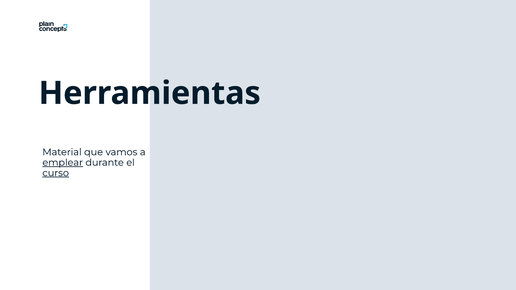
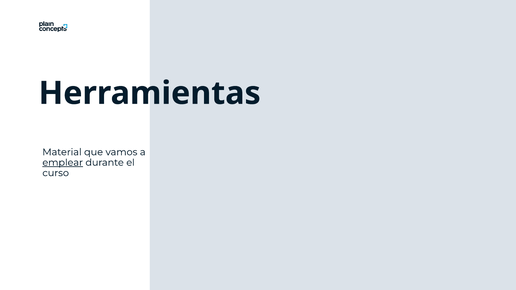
curso underline: present -> none
